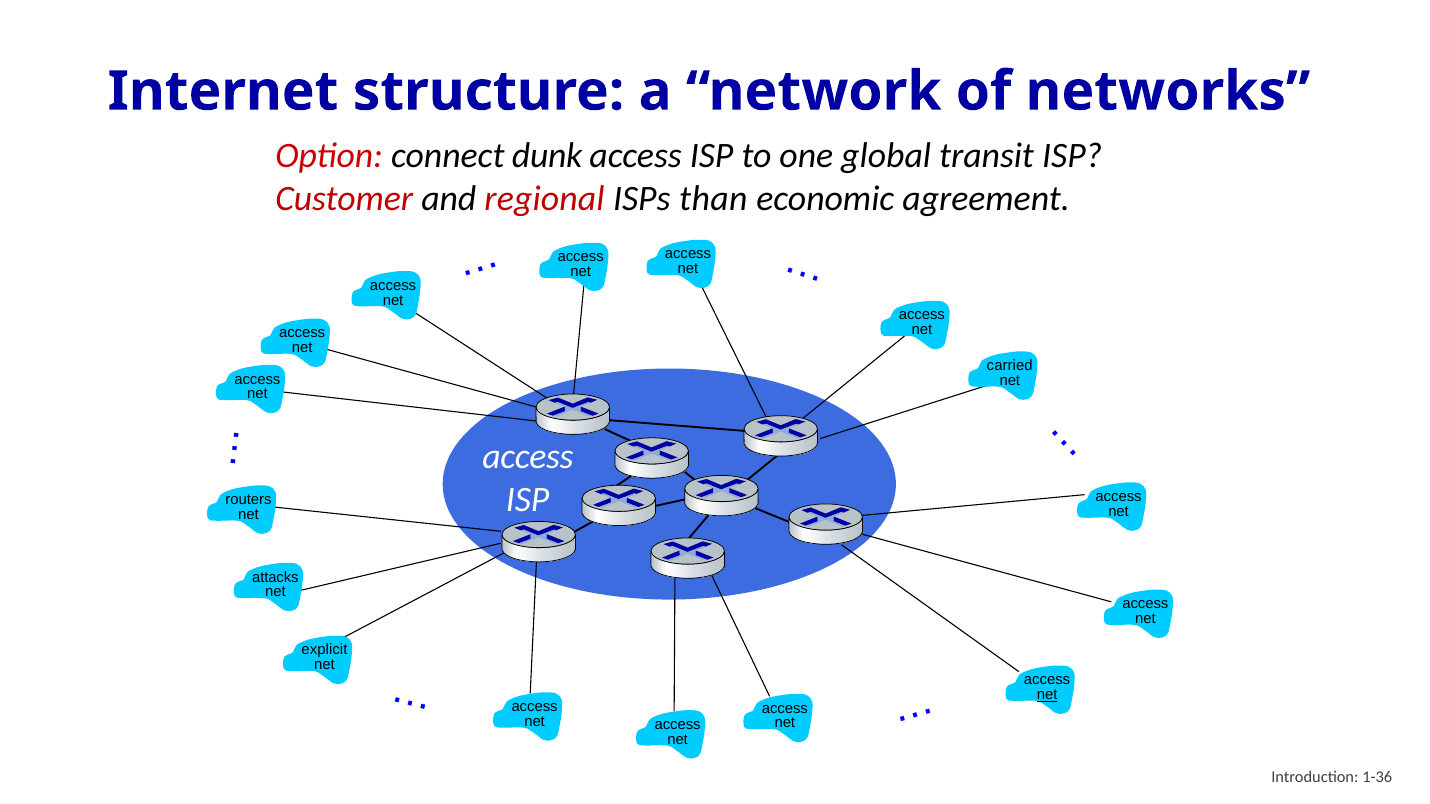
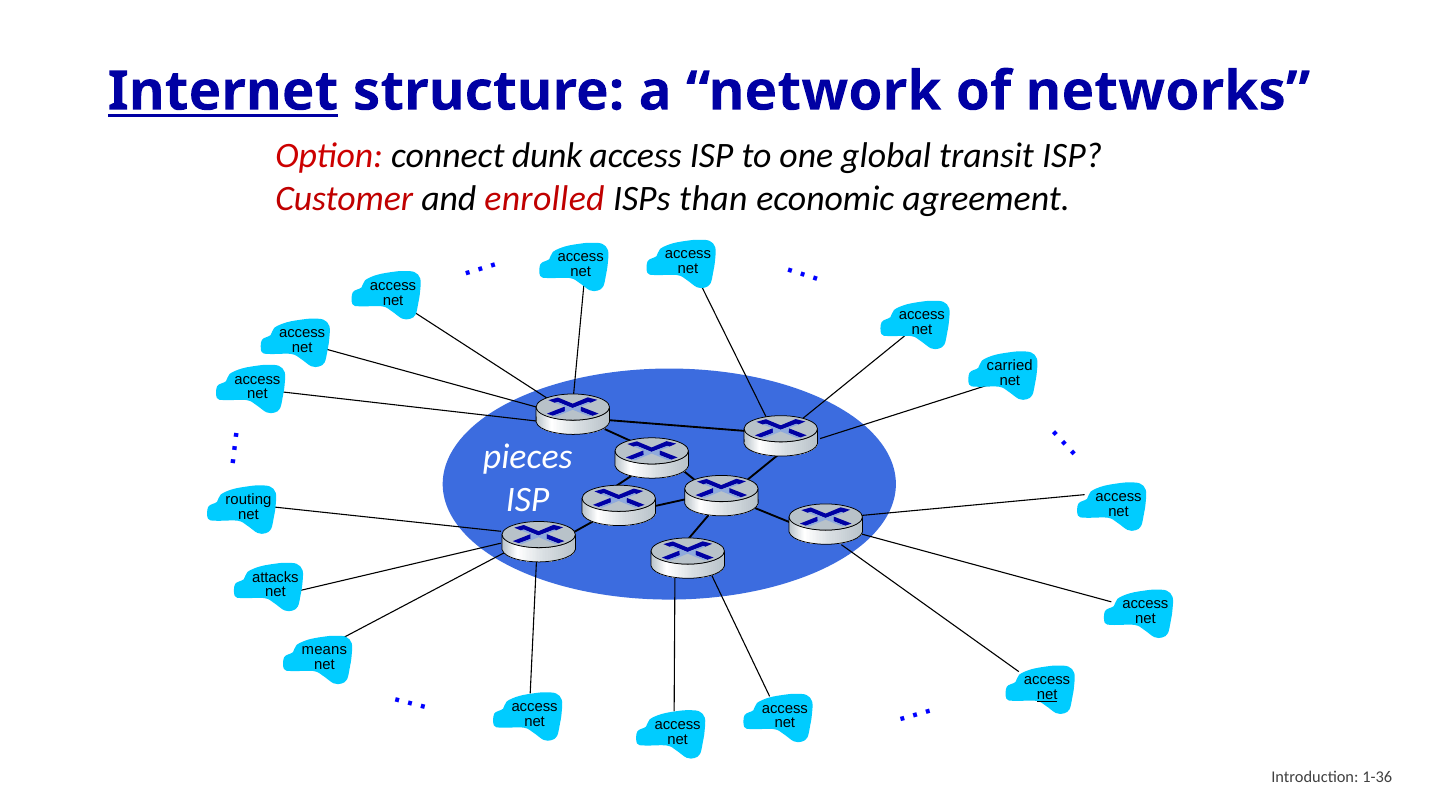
Internet underline: none -> present
regional: regional -> enrolled
access at (528, 457): access -> pieces
routers: routers -> routing
explicit: explicit -> means
